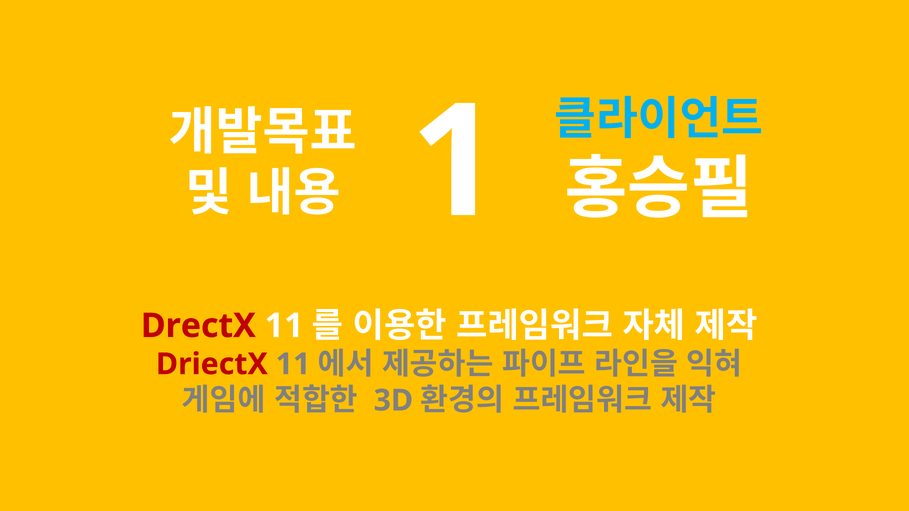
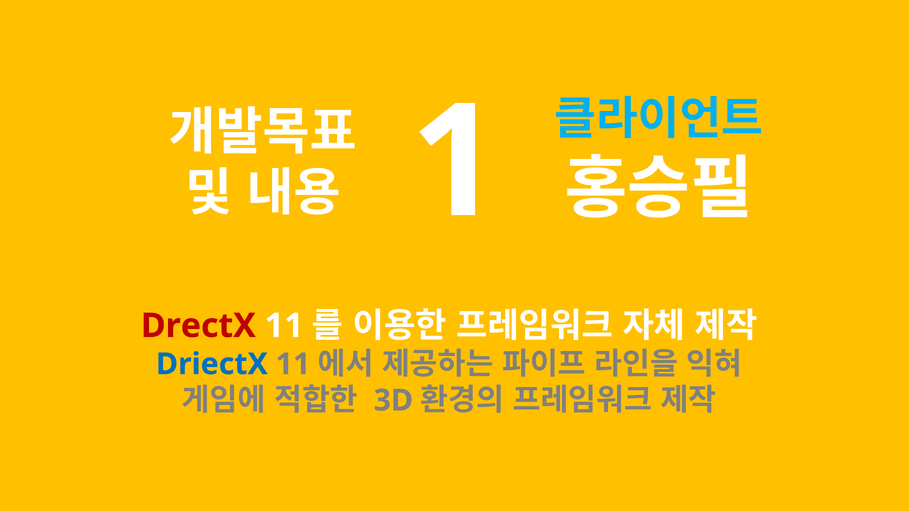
DriectX colour: red -> blue
